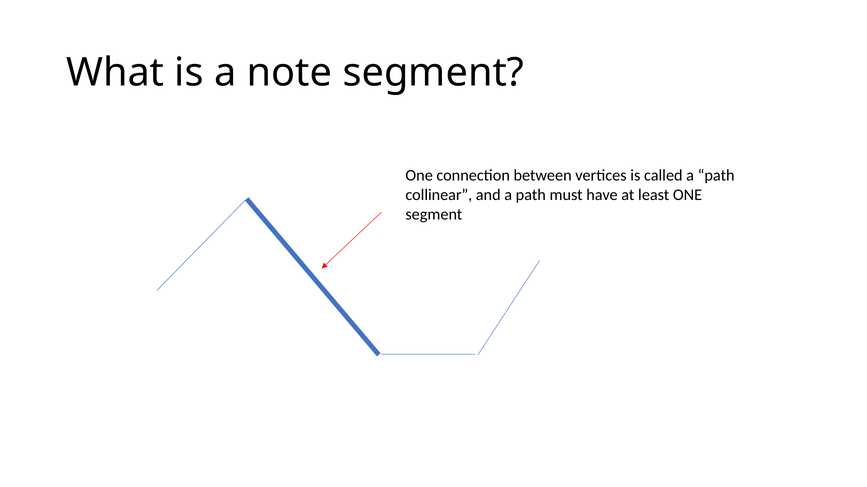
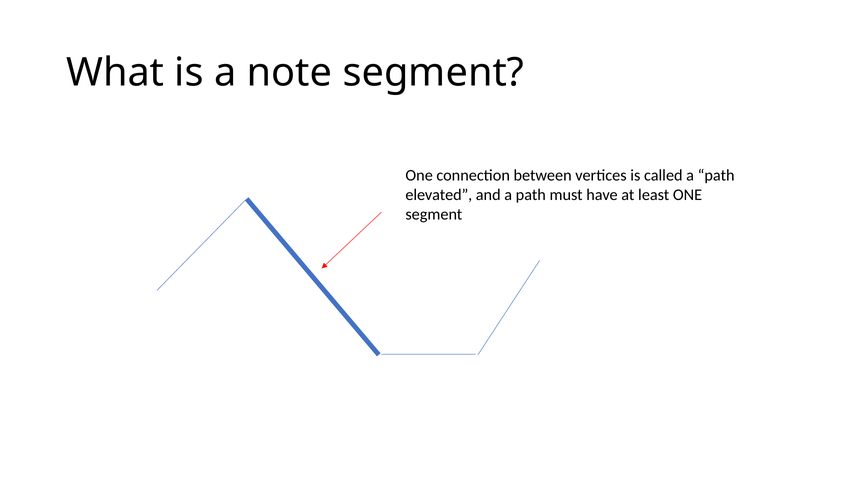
collinear: collinear -> elevated
